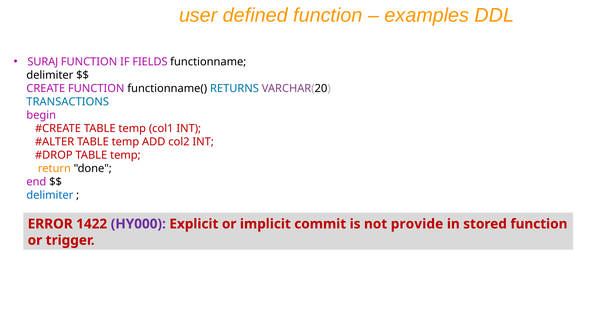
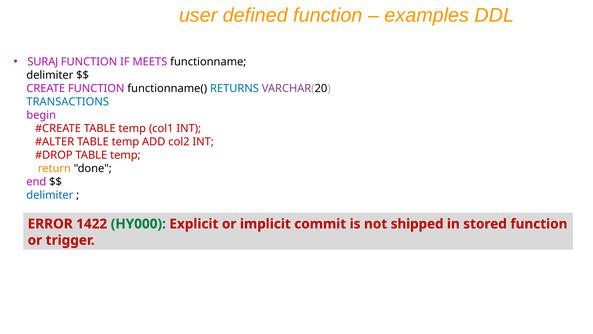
FIELDS: FIELDS -> MEETS
HY000 colour: purple -> green
provide: provide -> shipped
